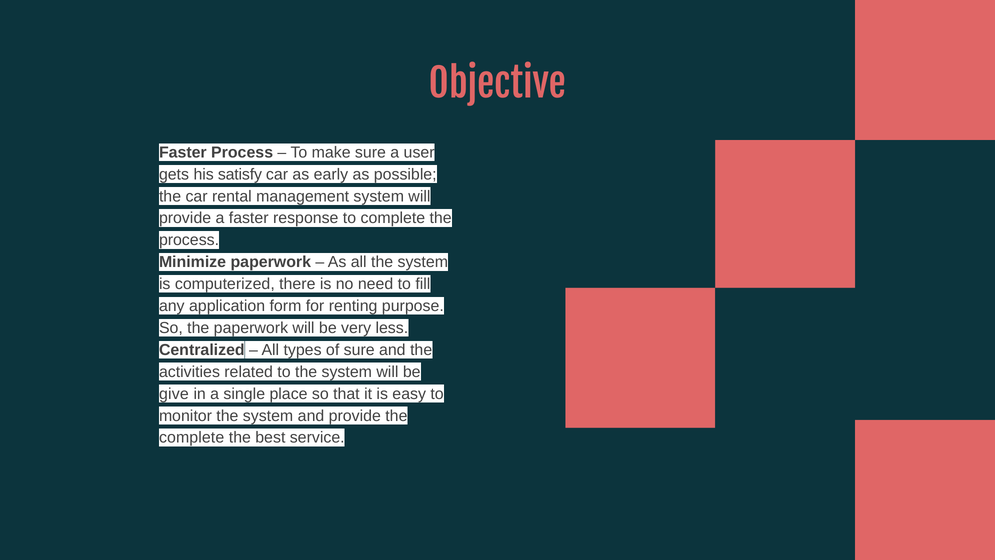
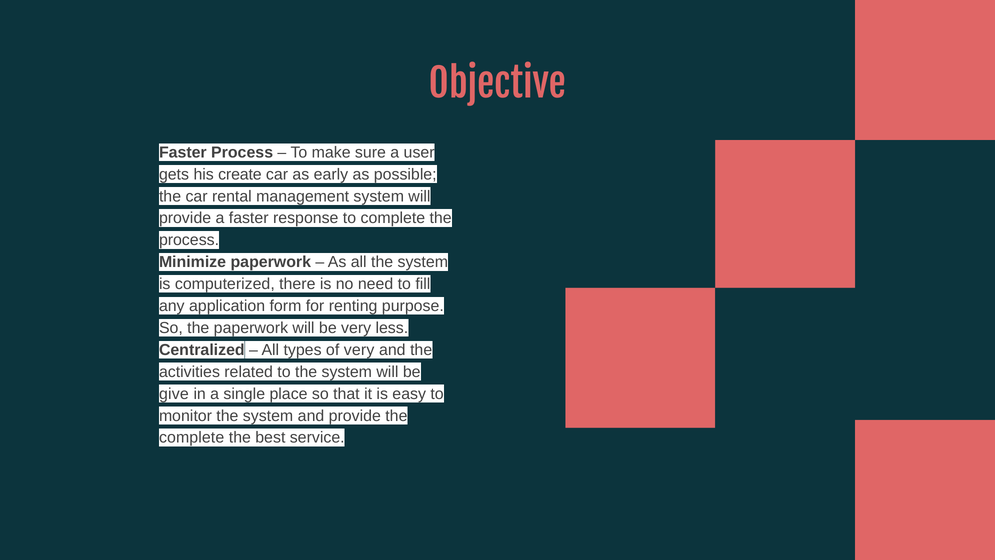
satisfy: satisfy -> create
of sure: sure -> very
